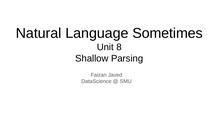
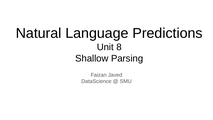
Sometimes: Sometimes -> Predictions
